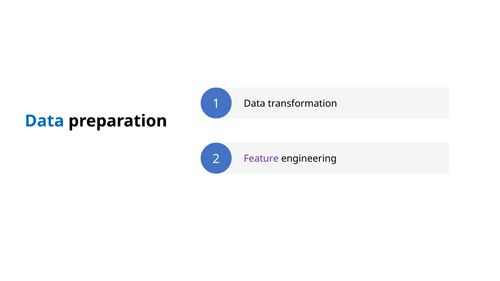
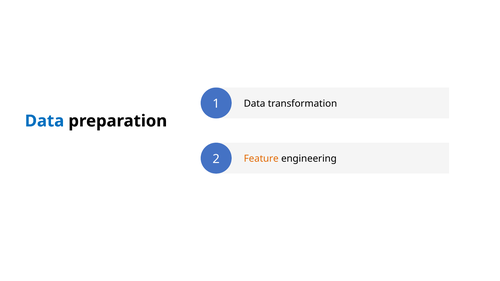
Feature colour: purple -> orange
